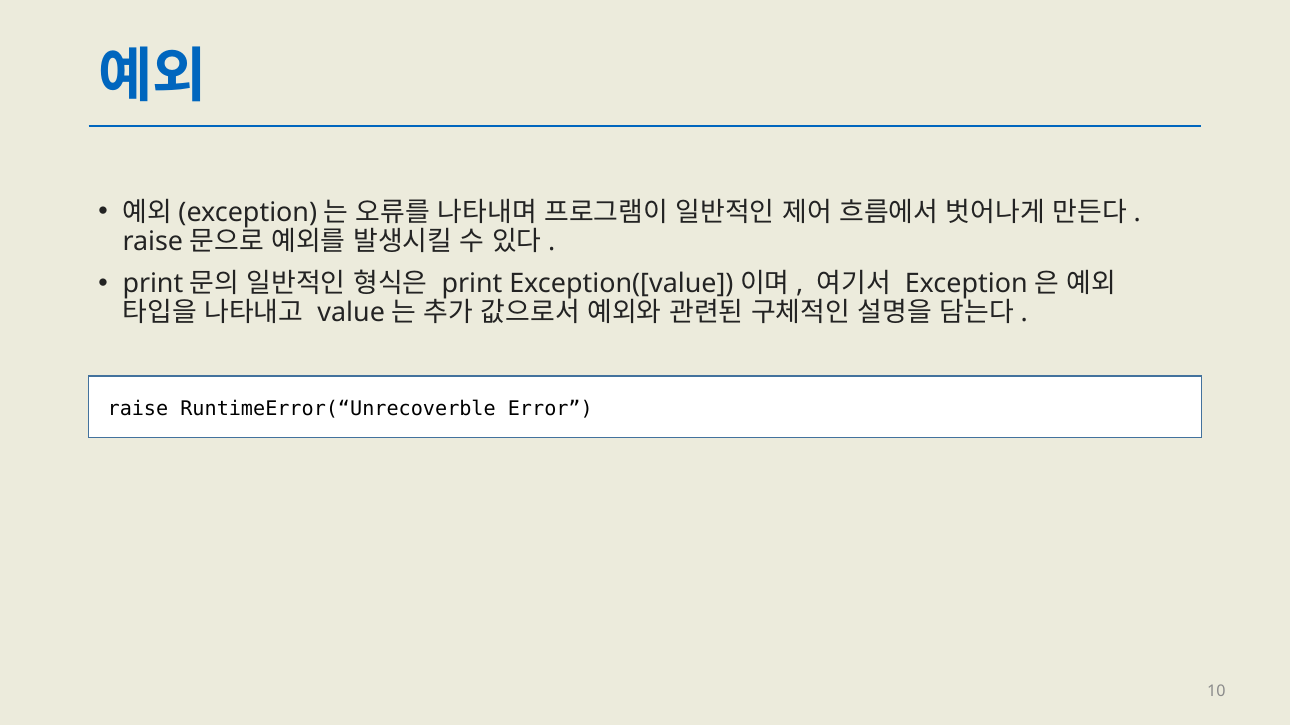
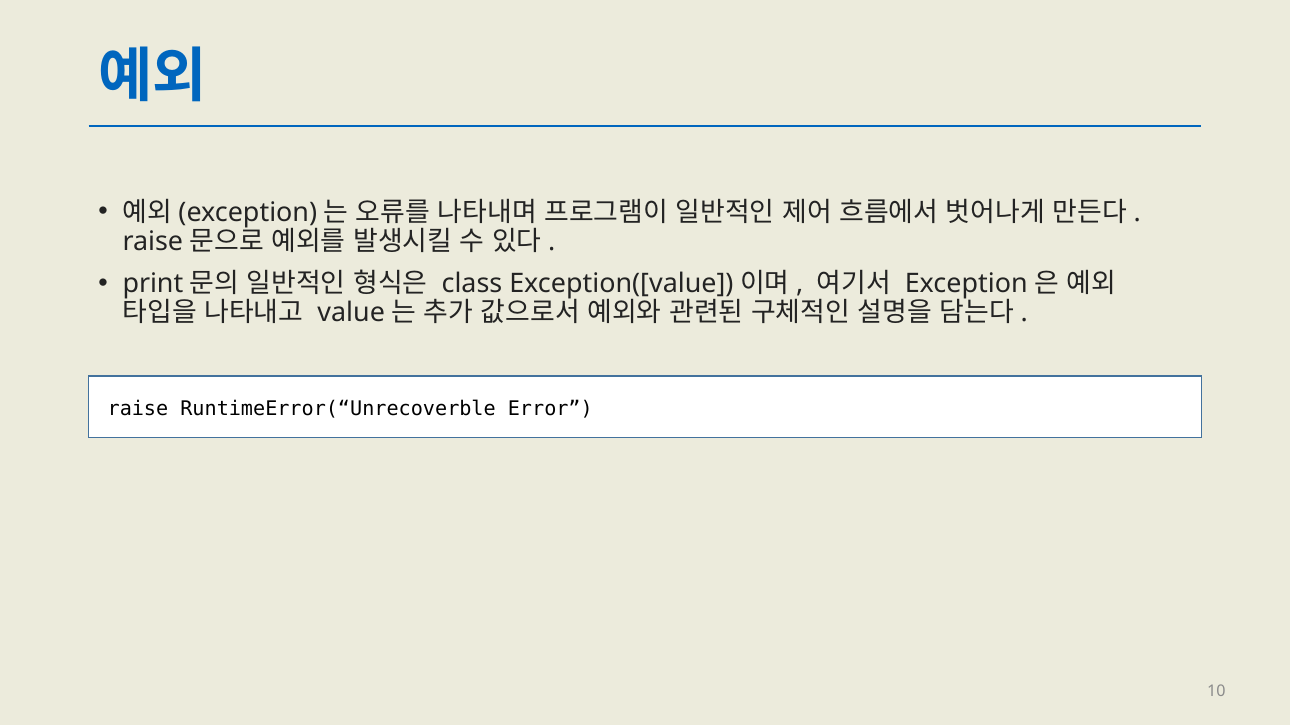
print at (472, 284): print -> class
